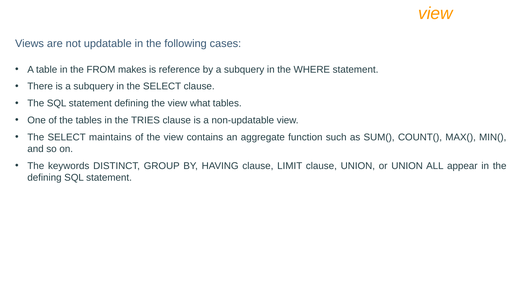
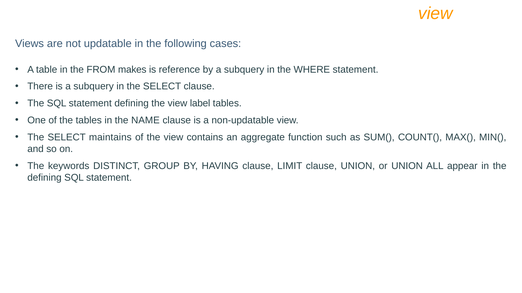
what: what -> label
TRIES: TRIES -> NAME
